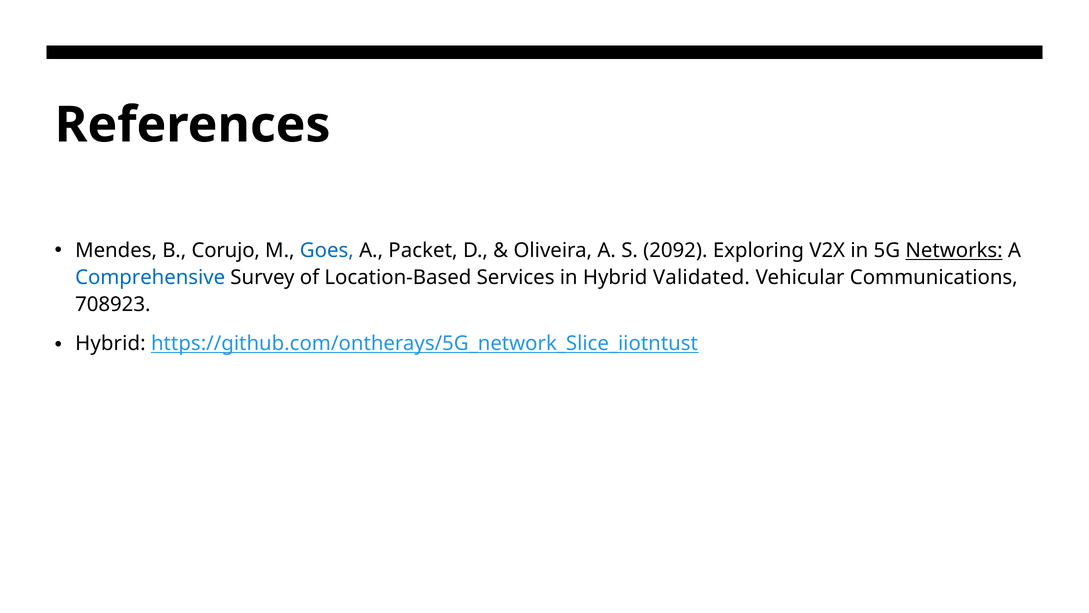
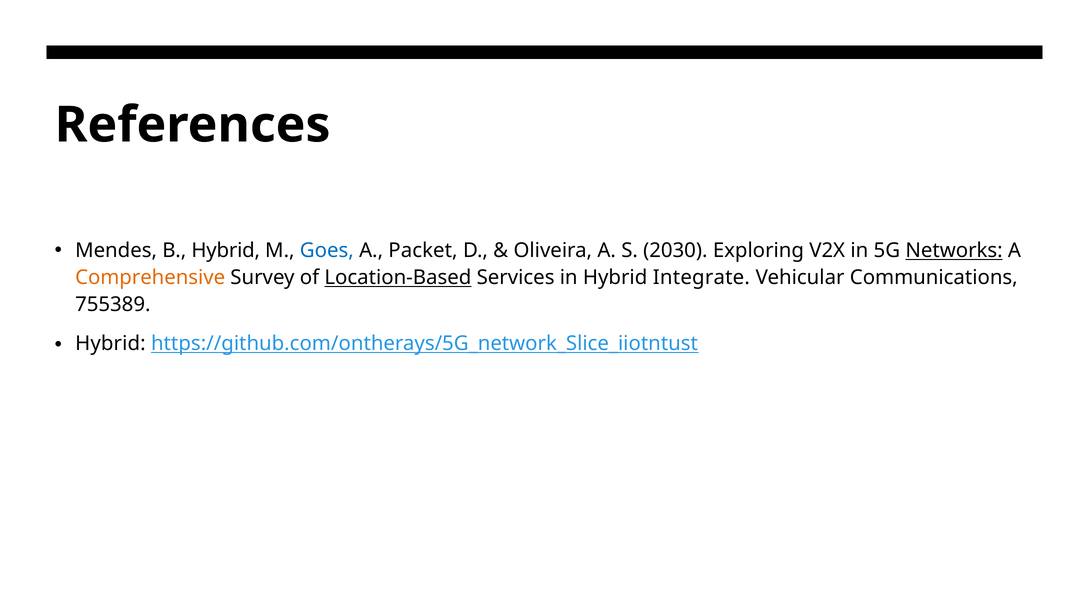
B Corujo: Corujo -> Hybrid
2092: 2092 -> 2030
Comprehensive colour: blue -> orange
Location-Based underline: none -> present
Validated: Validated -> Integrate
708923: 708923 -> 755389
